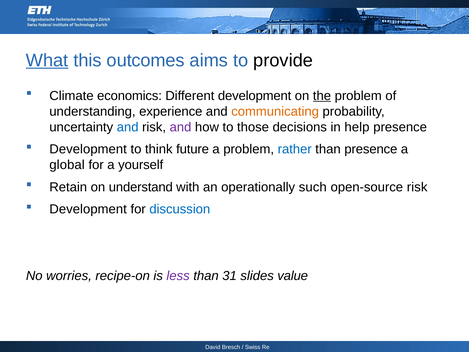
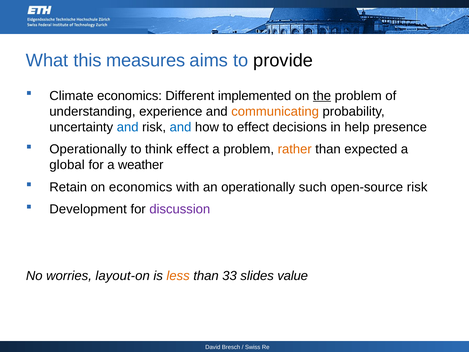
What underline: present -> none
outcomes: outcomes -> measures
Different development: development -> implemented
and at (181, 127) colour: purple -> blue
to those: those -> effect
Development at (88, 149): Development -> Operationally
think future: future -> effect
rather colour: blue -> orange
than presence: presence -> expected
yourself: yourself -> weather
on understand: understand -> economics
discussion colour: blue -> purple
recipe-on: recipe-on -> layout-on
less colour: purple -> orange
31: 31 -> 33
